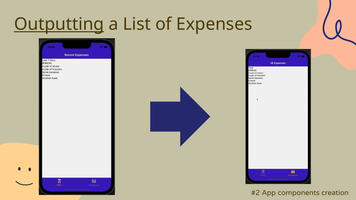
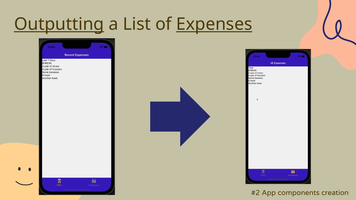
Expenses underline: none -> present
